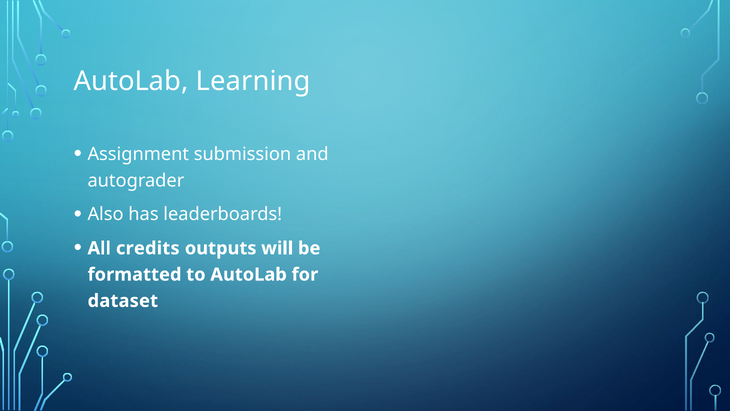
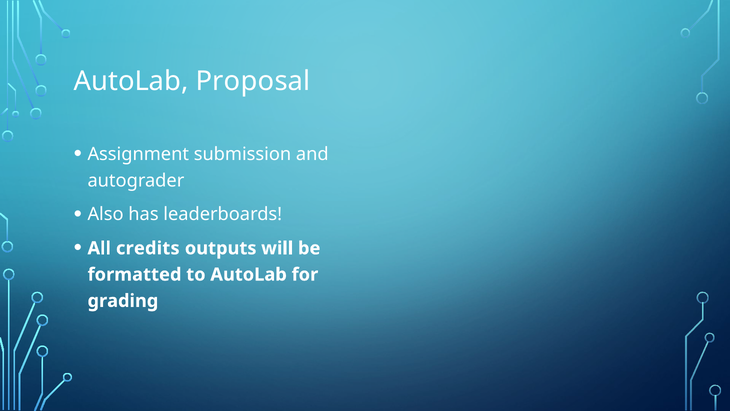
Learning: Learning -> Proposal
dataset: dataset -> grading
